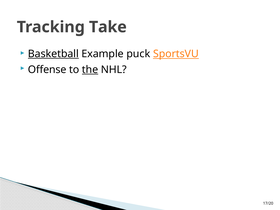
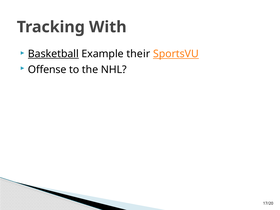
Take: Take -> With
puck: puck -> their
the underline: present -> none
